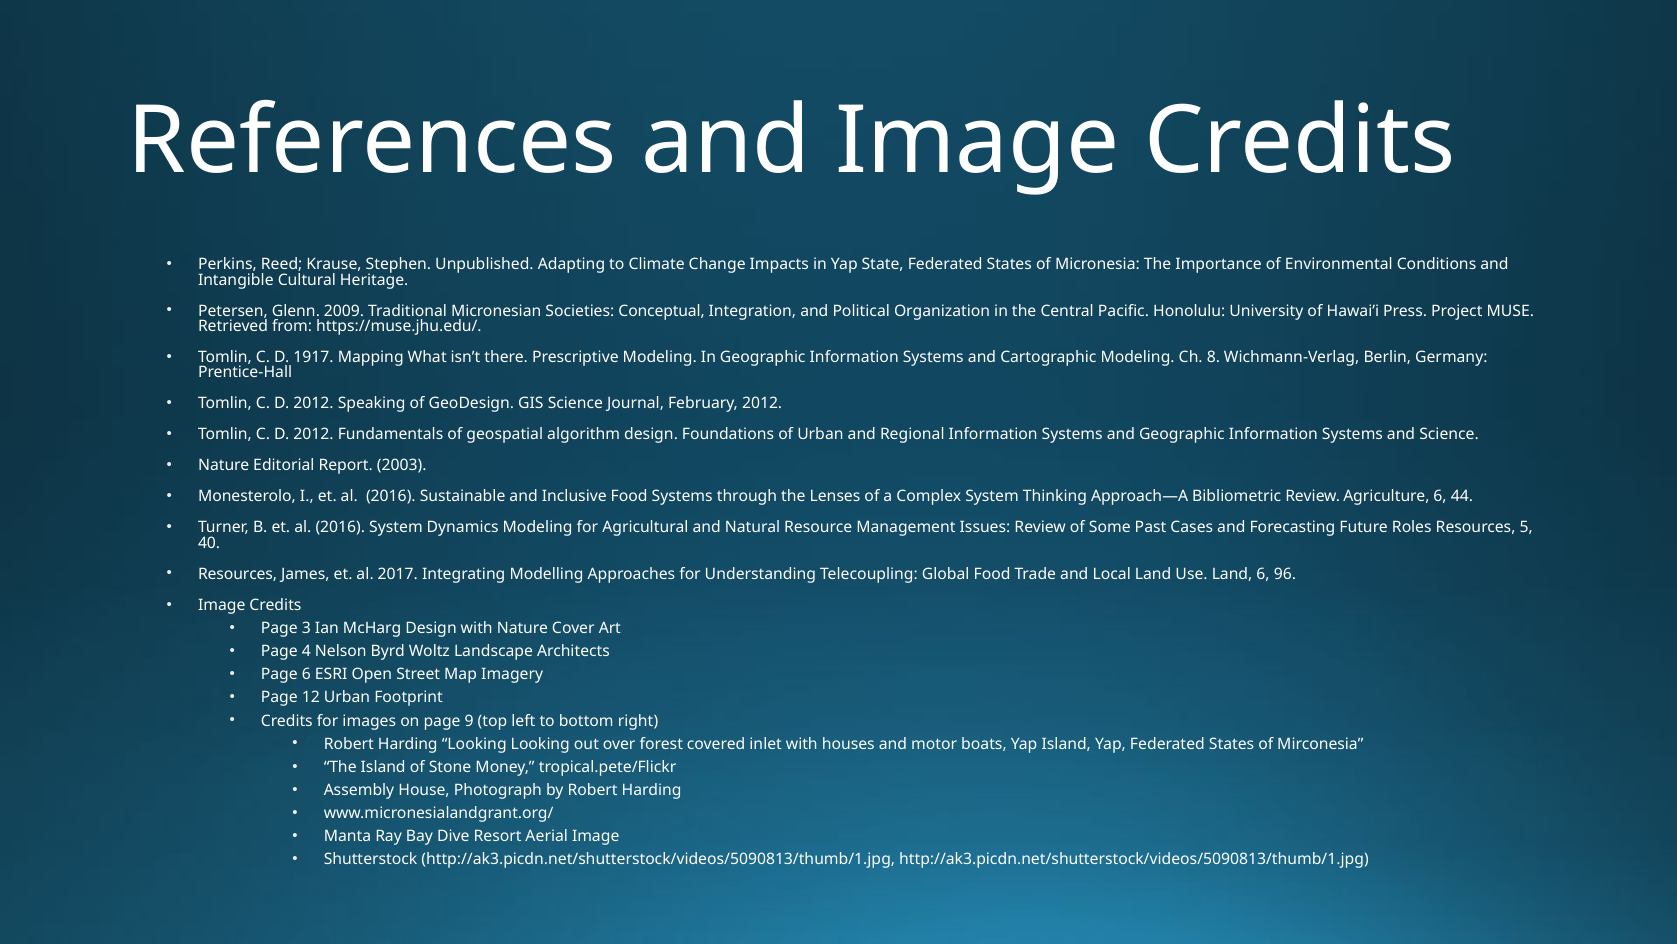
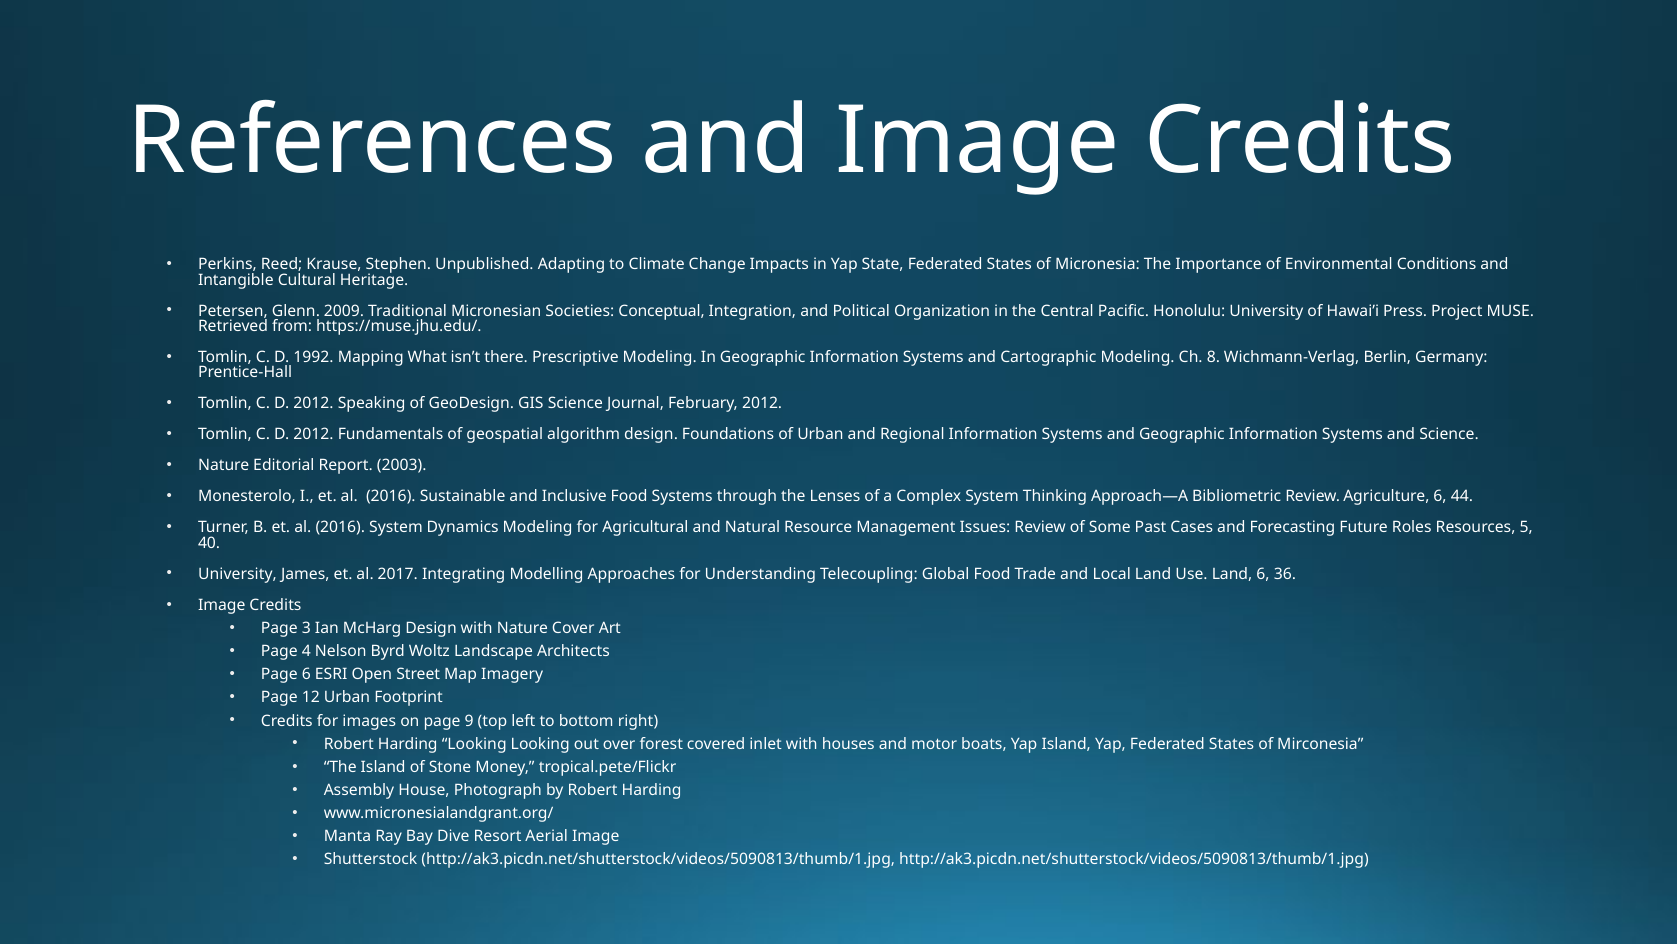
1917: 1917 -> 1992
Resources at (238, 574): Resources -> University
96: 96 -> 36
